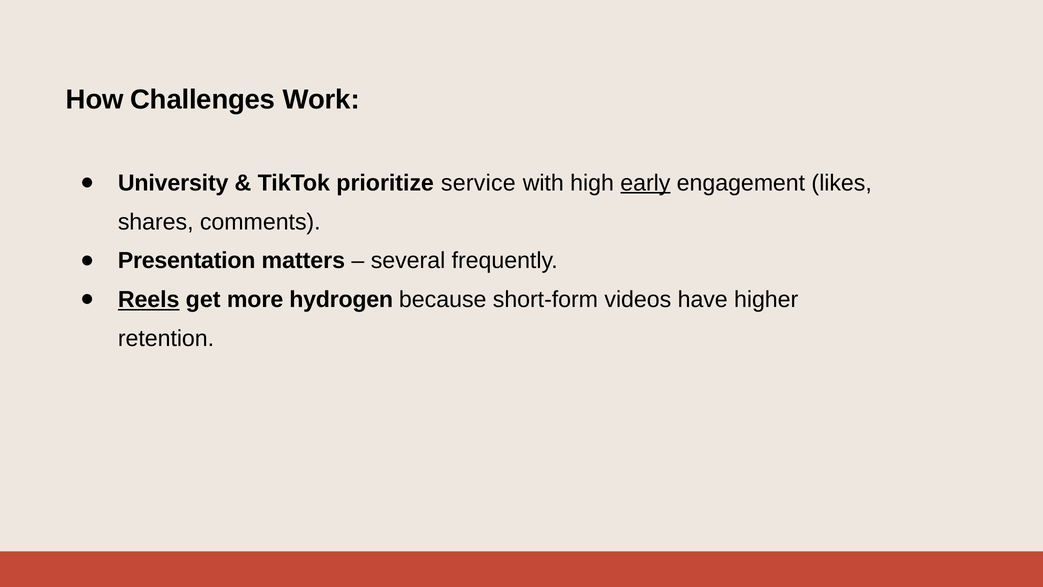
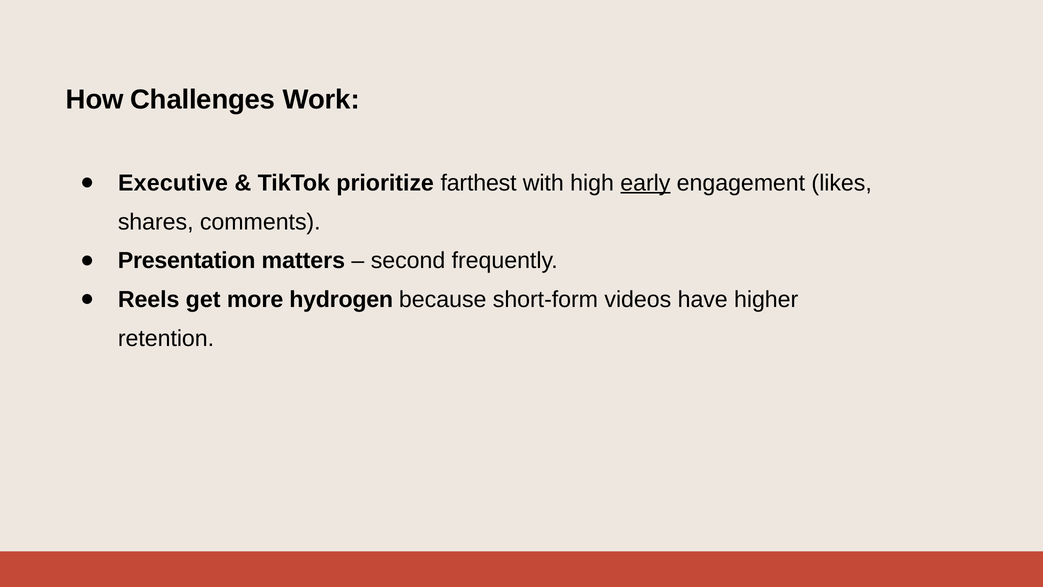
University: University -> Executive
service: service -> farthest
several: several -> second
Reels underline: present -> none
